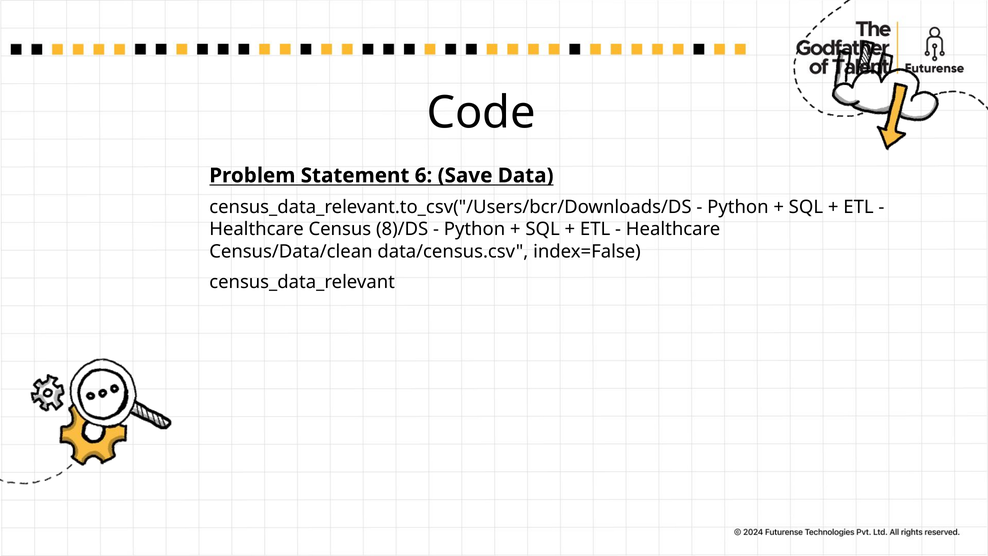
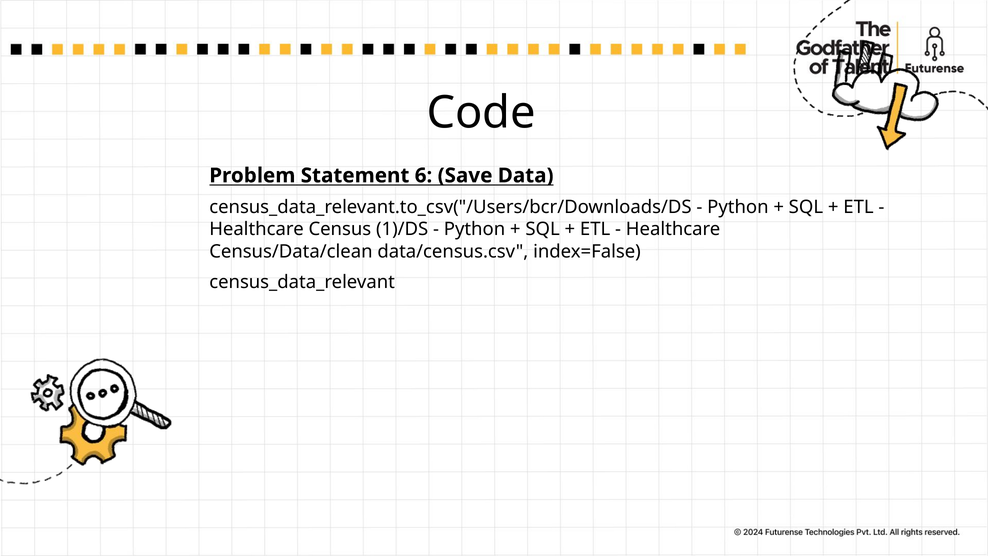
8)/DS: 8)/DS -> 1)/DS
